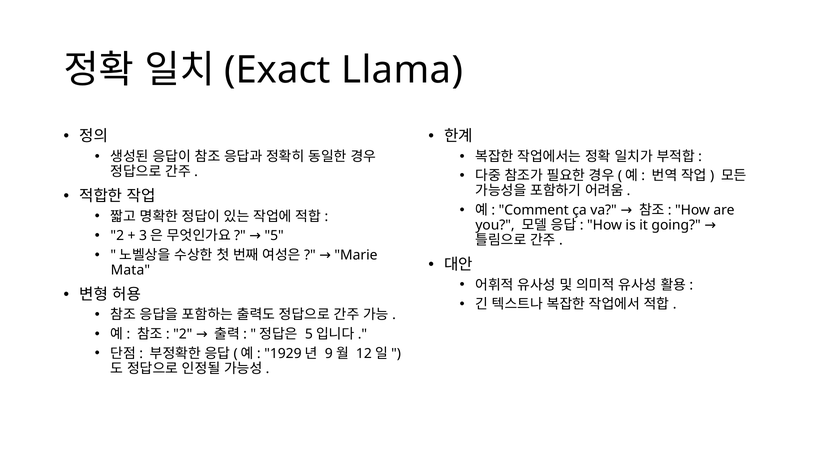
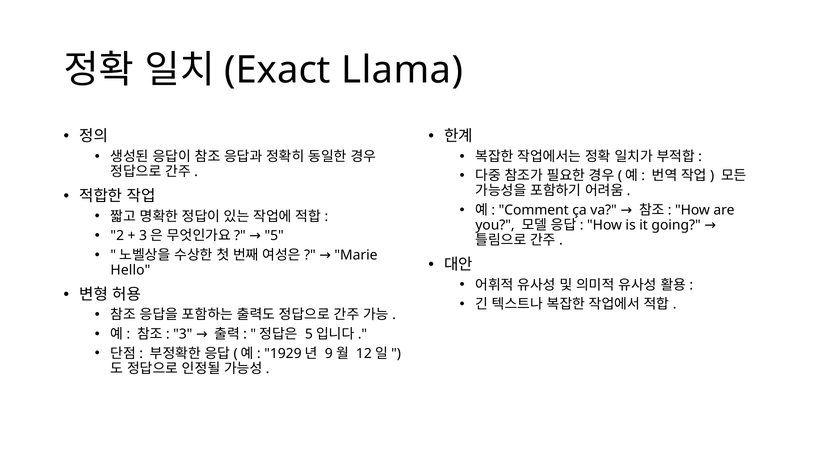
Mata: Mata -> Hello
2 at (183, 334): 2 -> 3
